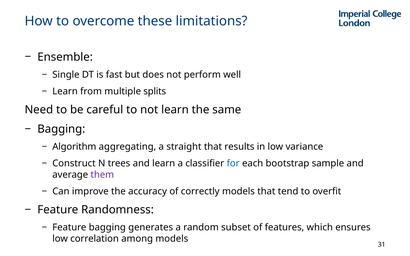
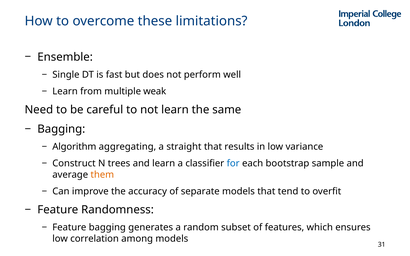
splits: splits -> weak
them colour: purple -> orange
correctly: correctly -> separate
